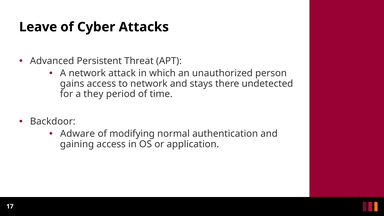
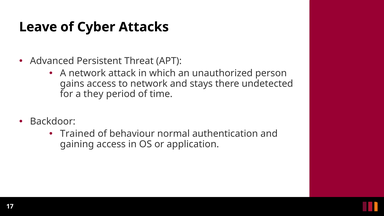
Adware: Adware -> Trained
modifying: modifying -> behaviour
